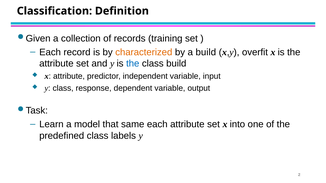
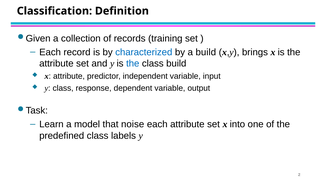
characterized colour: orange -> blue
overfit: overfit -> brings
same: same -> noise
